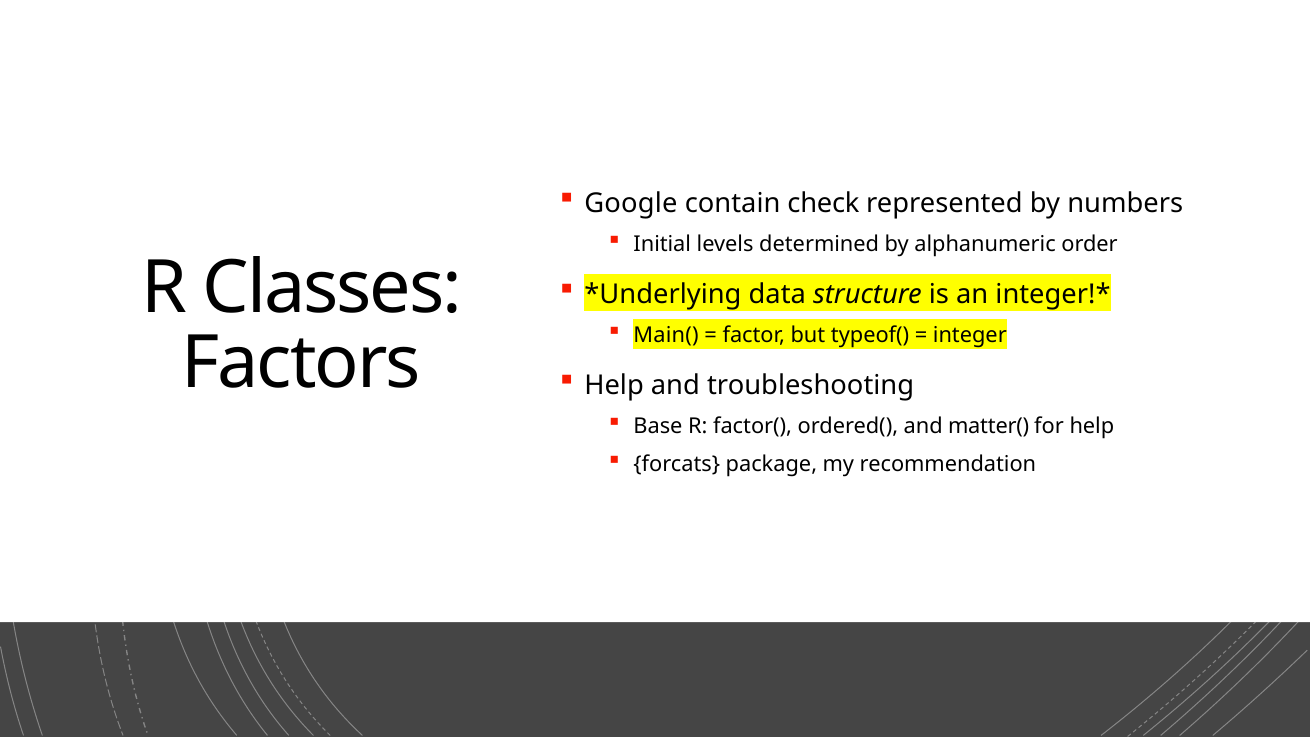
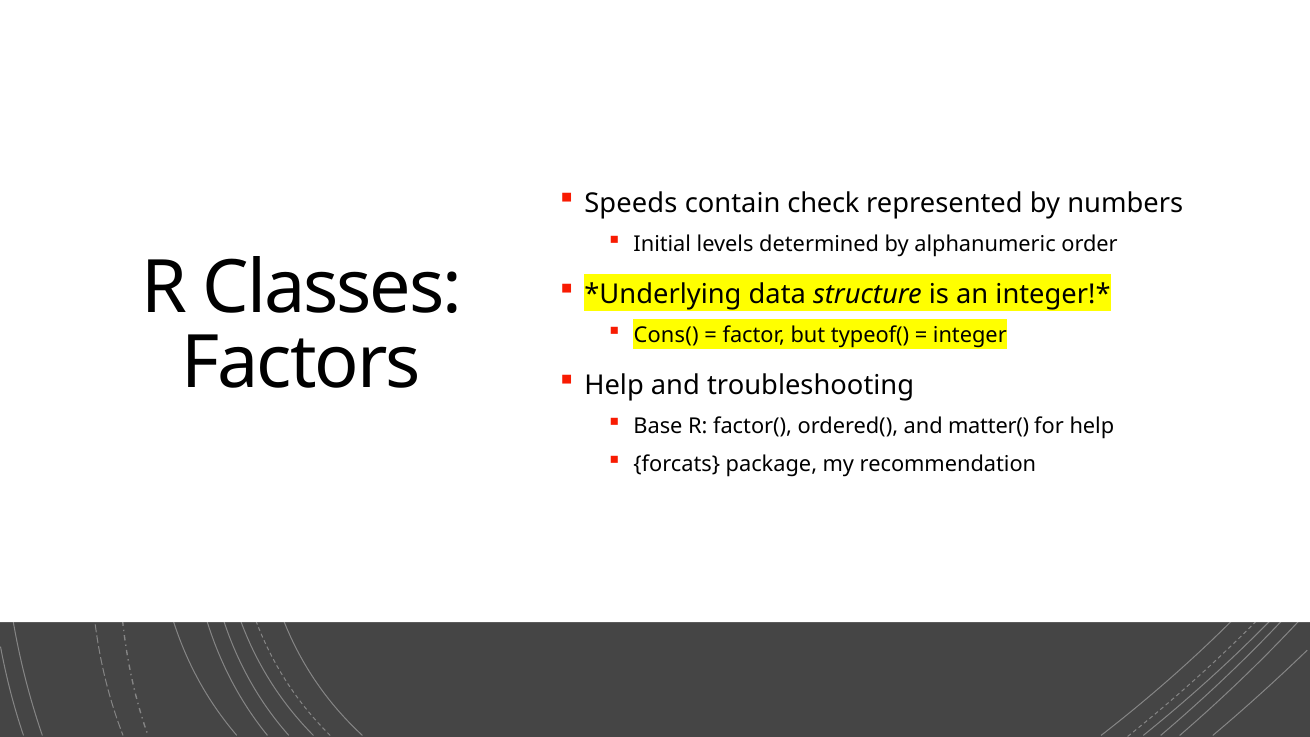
Google: Google -> Speeds
Main(: Main( -> Cons(
